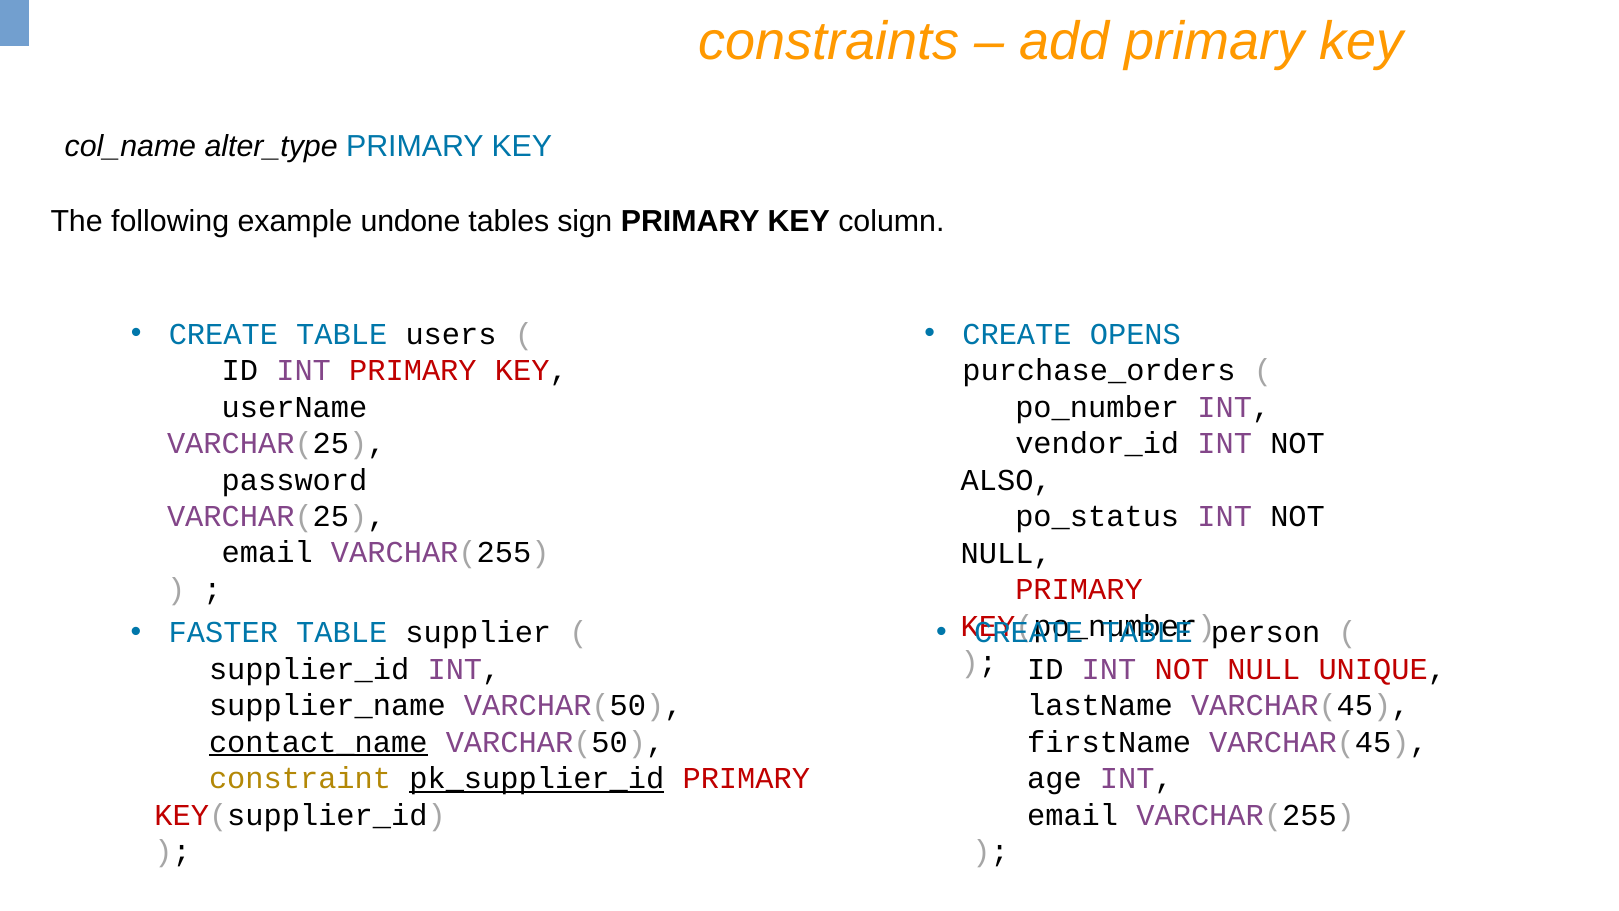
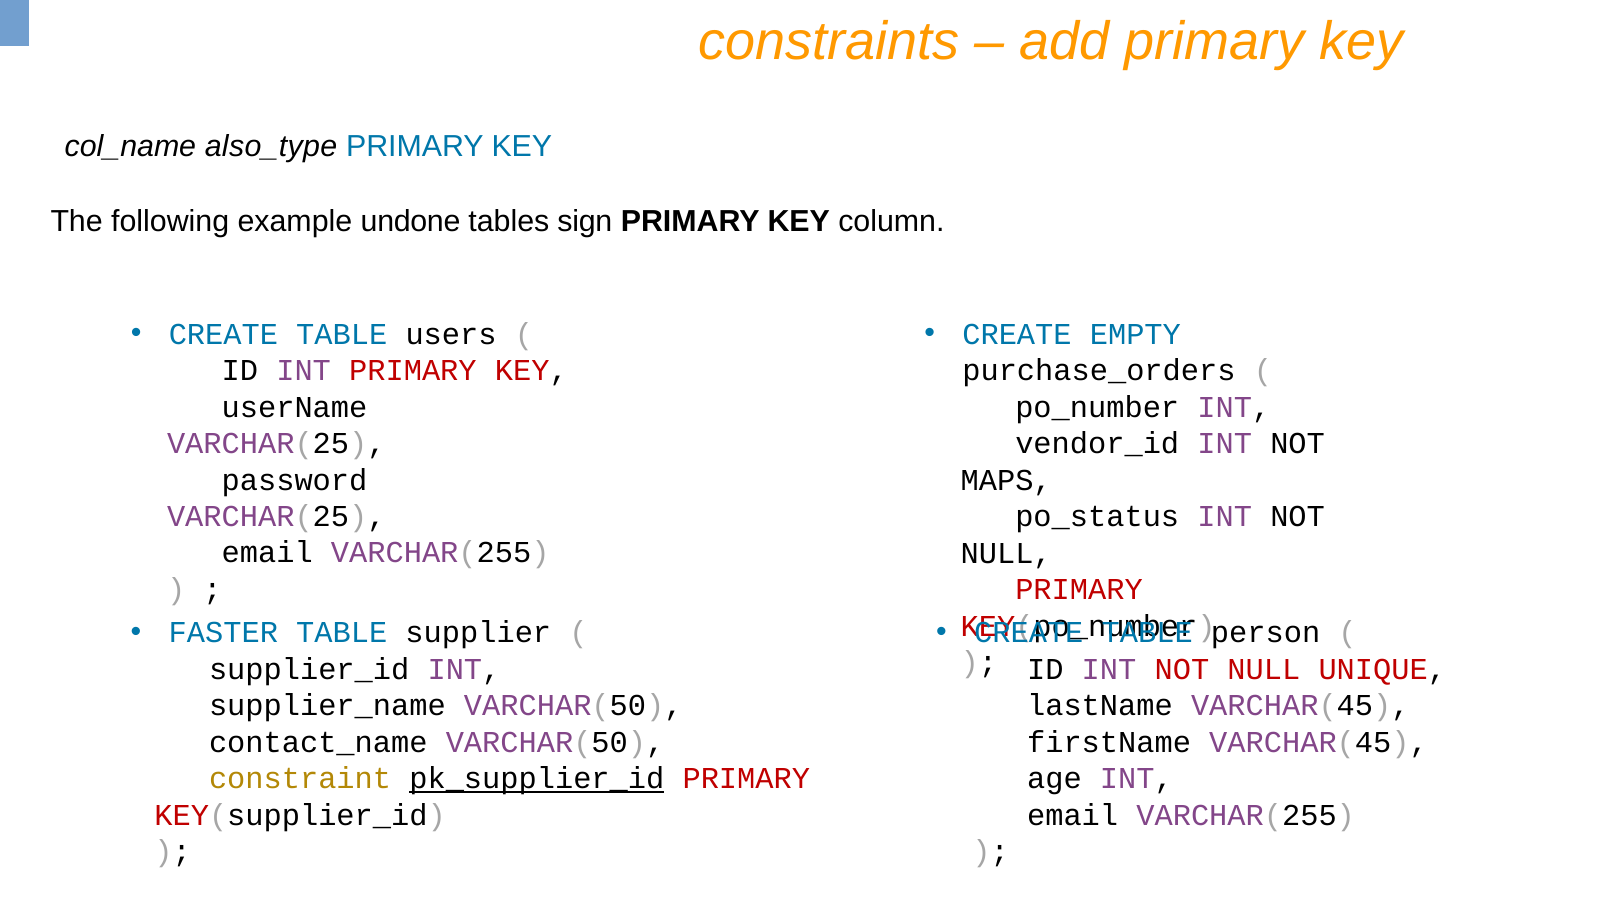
alter_type: alter_type -> also_type
OPENS: OPENS -> EMPTY
ALSO: ALSO -> MAPS
contact_name underline: present -> none
